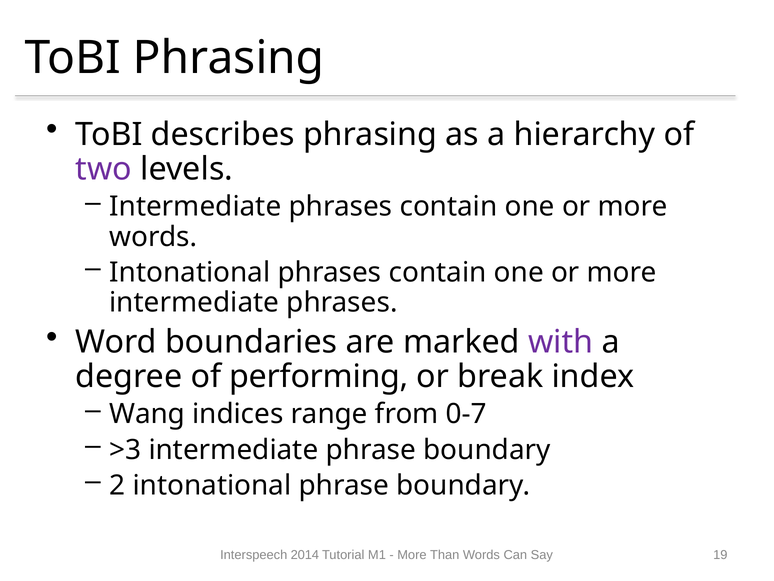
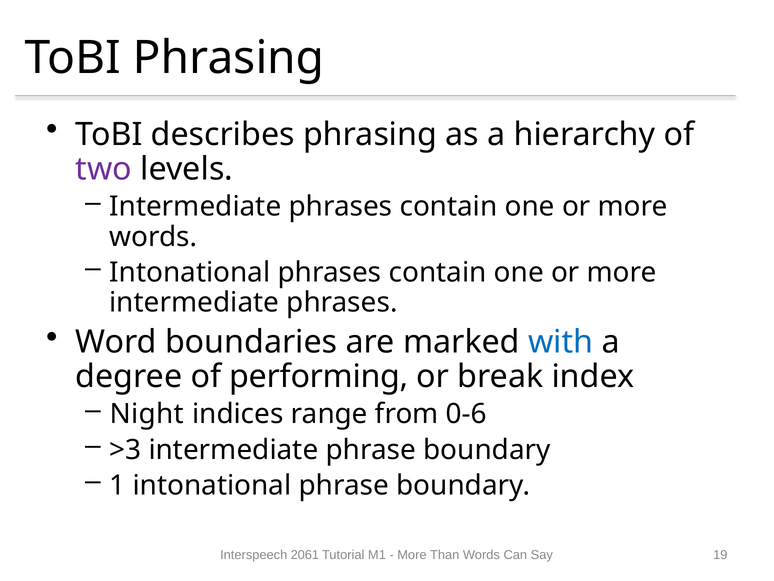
with colour: purple -> blue
Wang: Wang -> Night
0-7: 0-7 -> 0-6
2: 2 -> 1
2014: 2014 -> 2061
